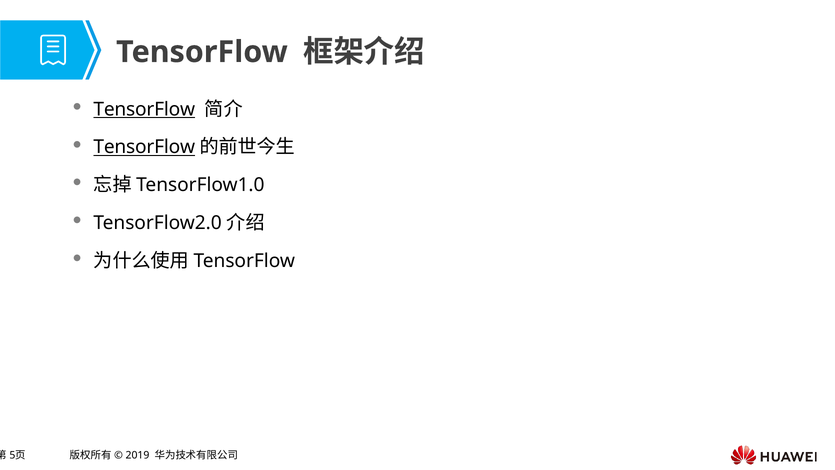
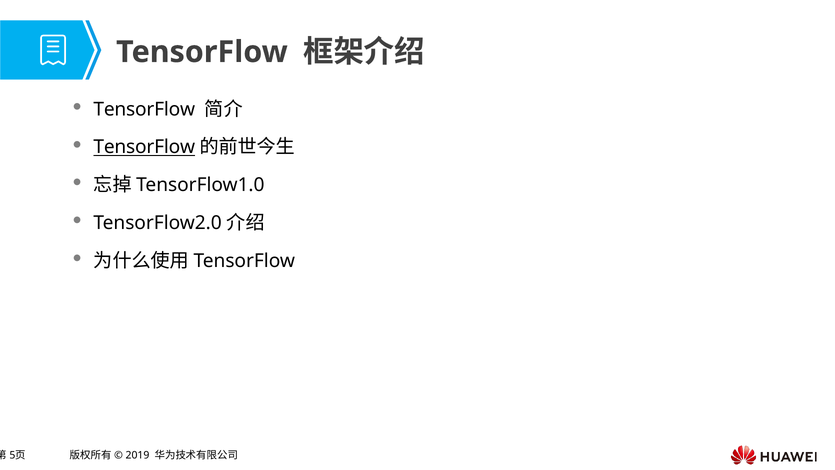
TensorFlow at (144, 109) underline: present -> none
